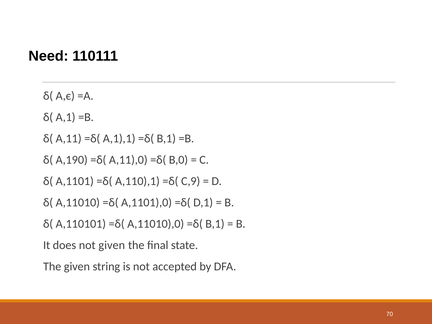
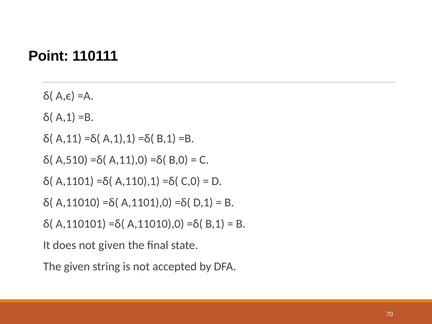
Need: Need -> Point
A,190: A,190 -> A,510
C,9: C,9 -> C,0
